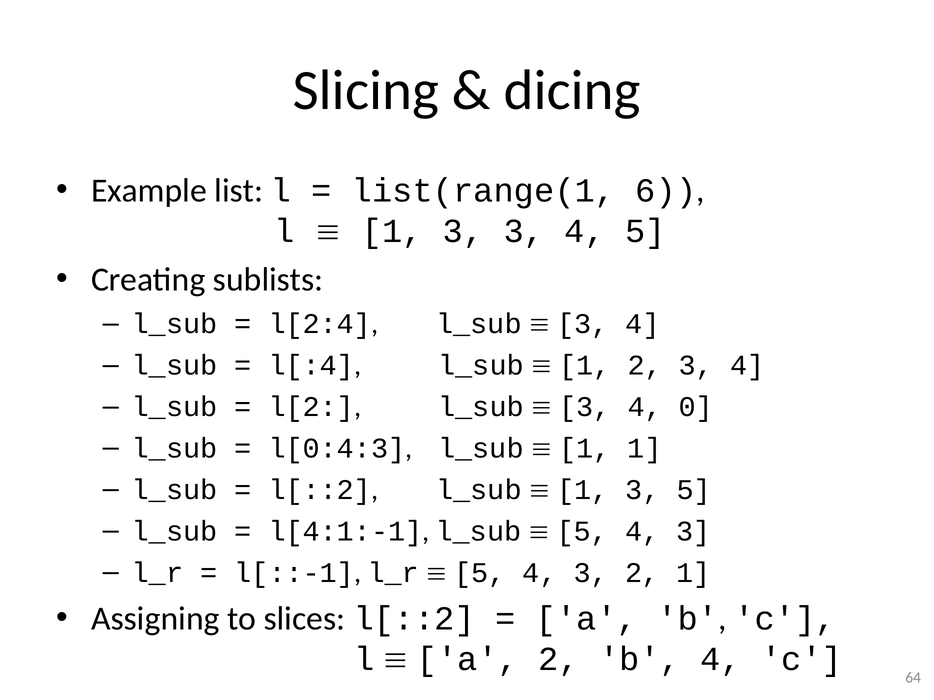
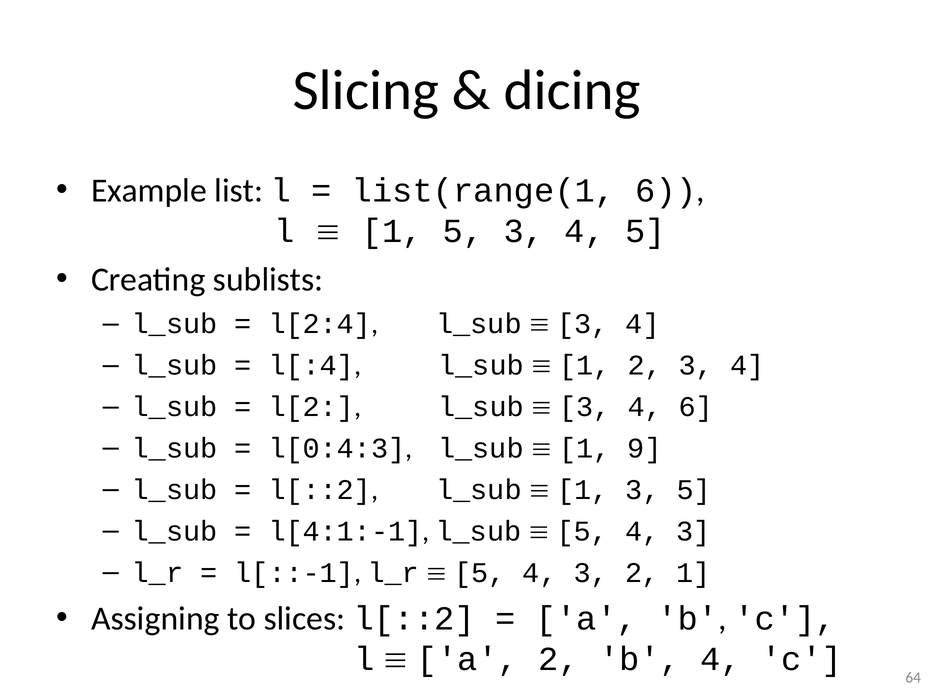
3 at (463, 231): 3 -> 5
4 0: 0 -> 6
1 1: 1 -> 9
